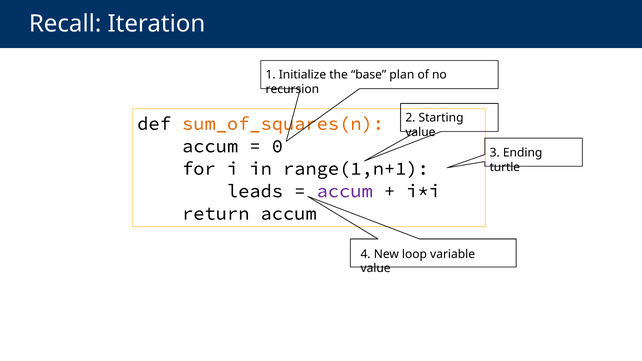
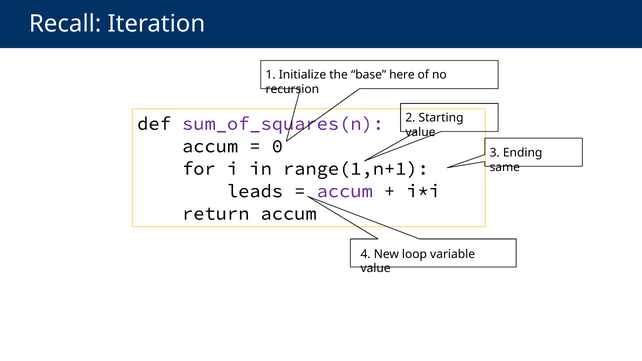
plan: plan -> here
sum_of_squares(n colour: orange -> purple
turtle: turtle -> same
